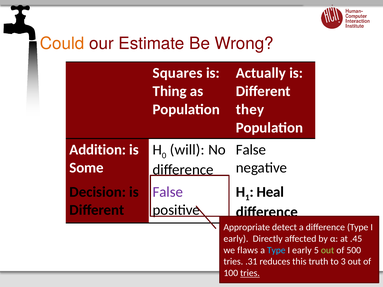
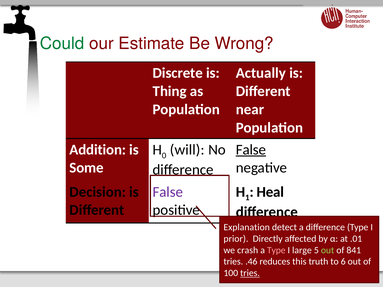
Could colour: orange -> green
Squares: Squares -> Discrete
they: they -> near
False at (251, 150) underline: none -> present
Appropriate: Appropriate -> Explanation
early at (236, 239): early -> prior
.45: .45 -> .01
flaws: flaws -> crash
Type at (276, 250) colour: light blue -> pink
early at (302, 250): early -> large
500: 500 -> 841
.31: .31 -> .46
3: 3 -> 6
